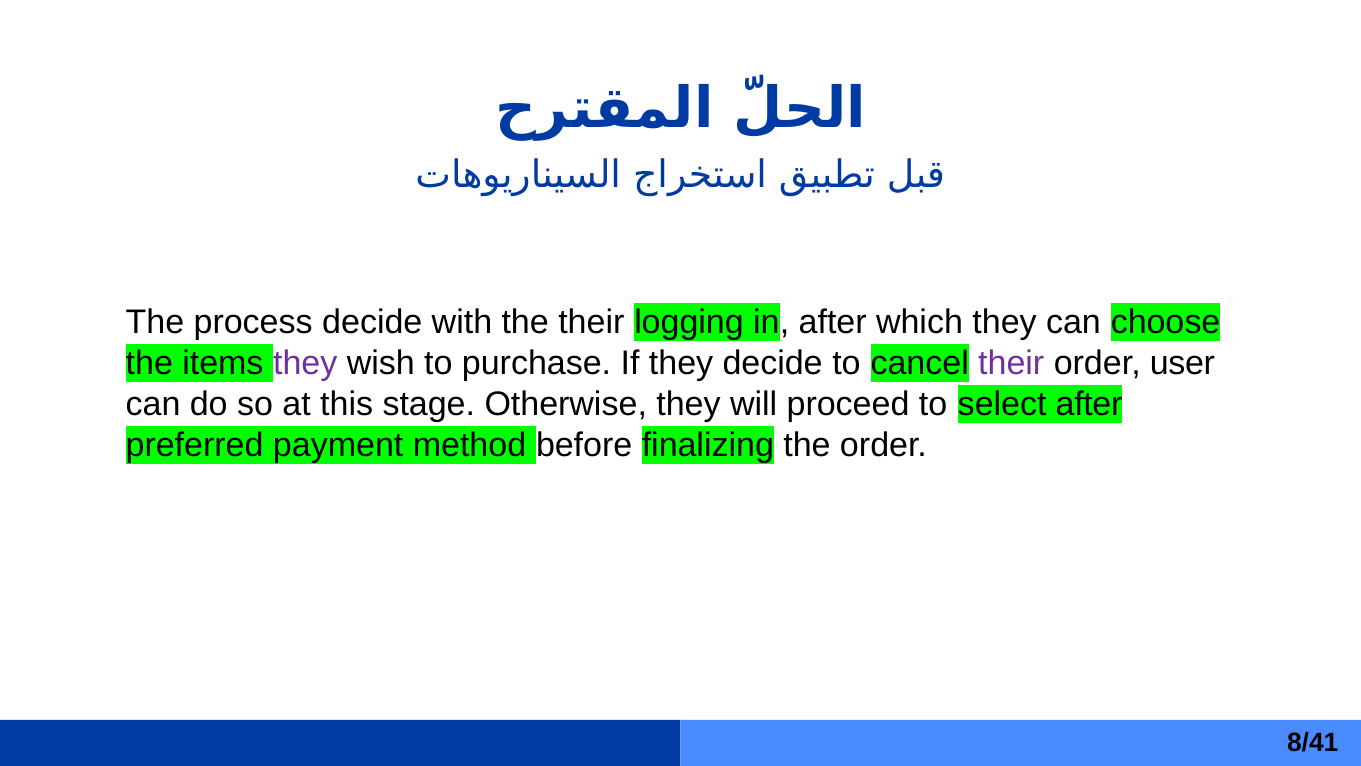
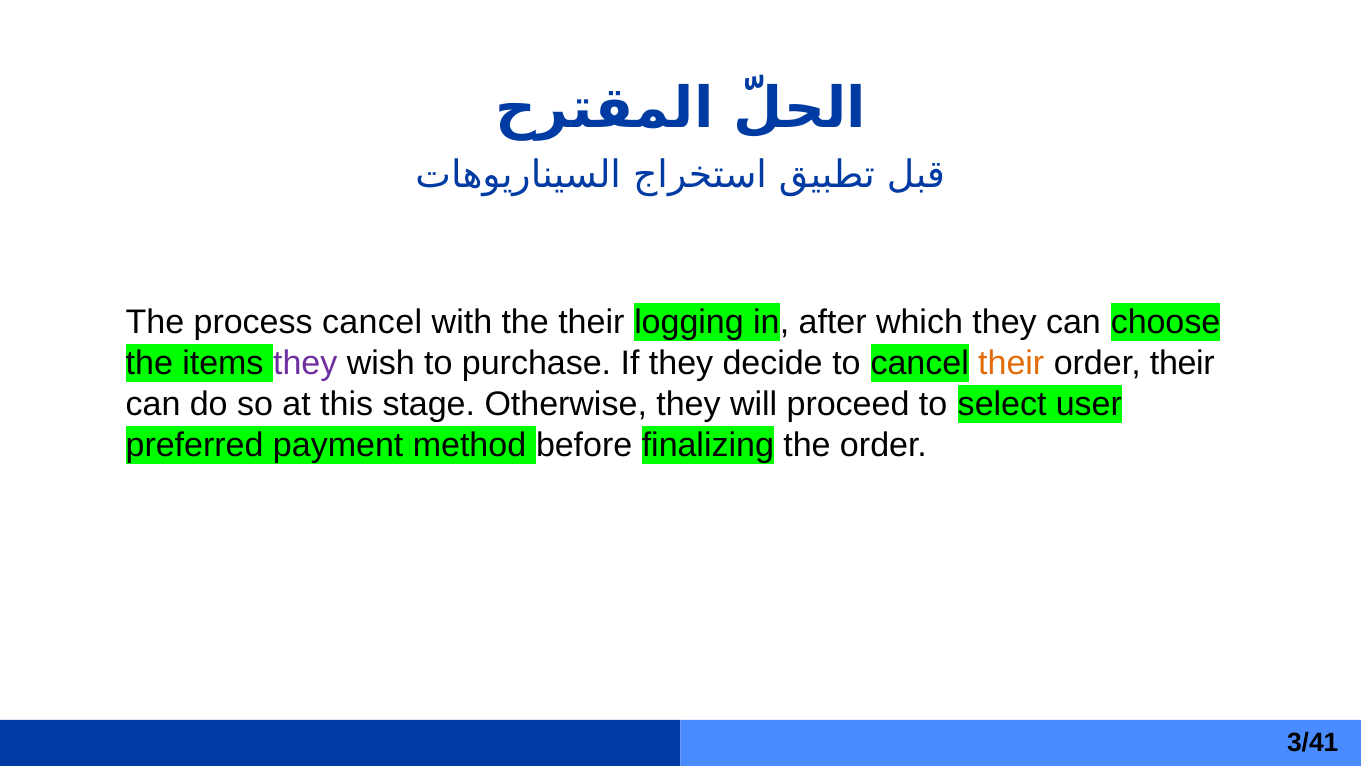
process decide: decide -> cancel
their at (1011, 363) colour: purple -> orange
order user: user -> their
select after: after -> user
8/41: 8/41 -> 3/41
